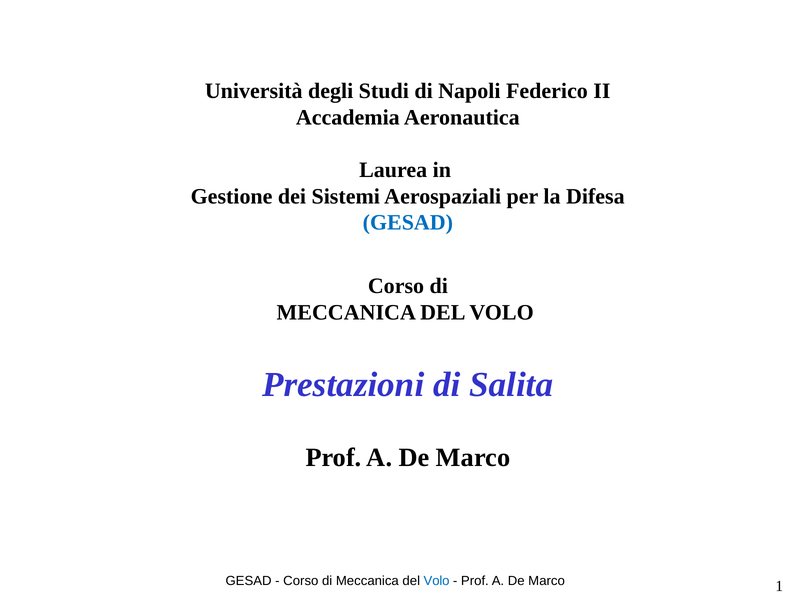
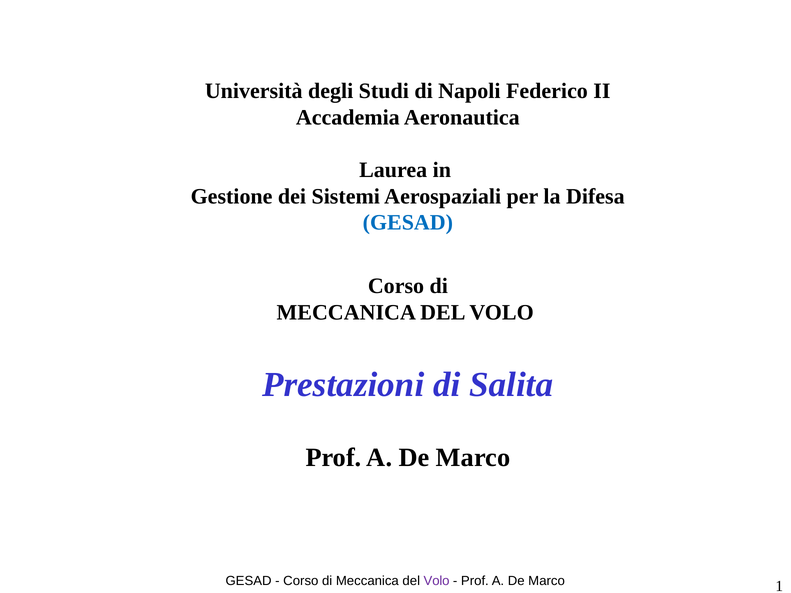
Volo at (437, 581) colour: blue -> purple
